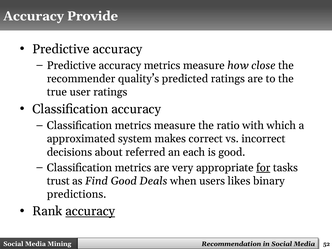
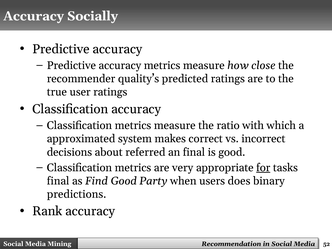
Provide: Provide -> Socially
an each: each -> final
trust at (58, 181): trust -> final
Deals: Deals -> Party
likes: likes -> does
accuracy at (90, 211) underline: present -> none
